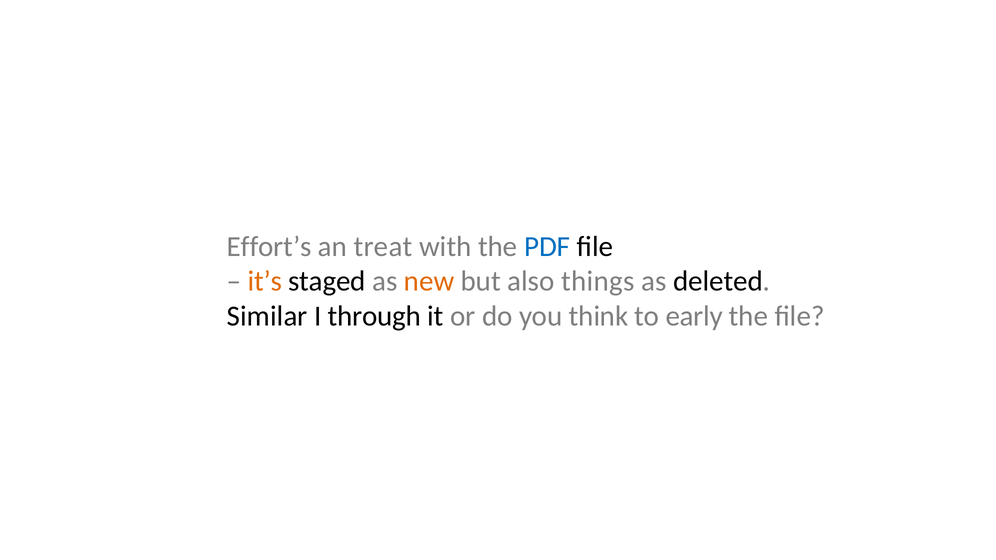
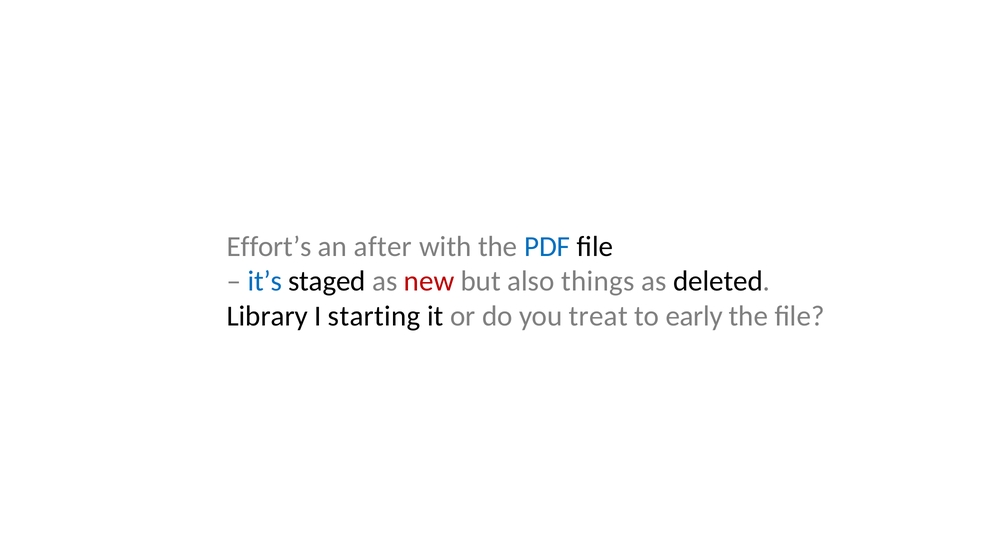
treat: treat -> after
it’s colour: orange -> blue
new colour: orange -> red
Similar: Similar -> Library
through: through -> starting
think: think -> treat
